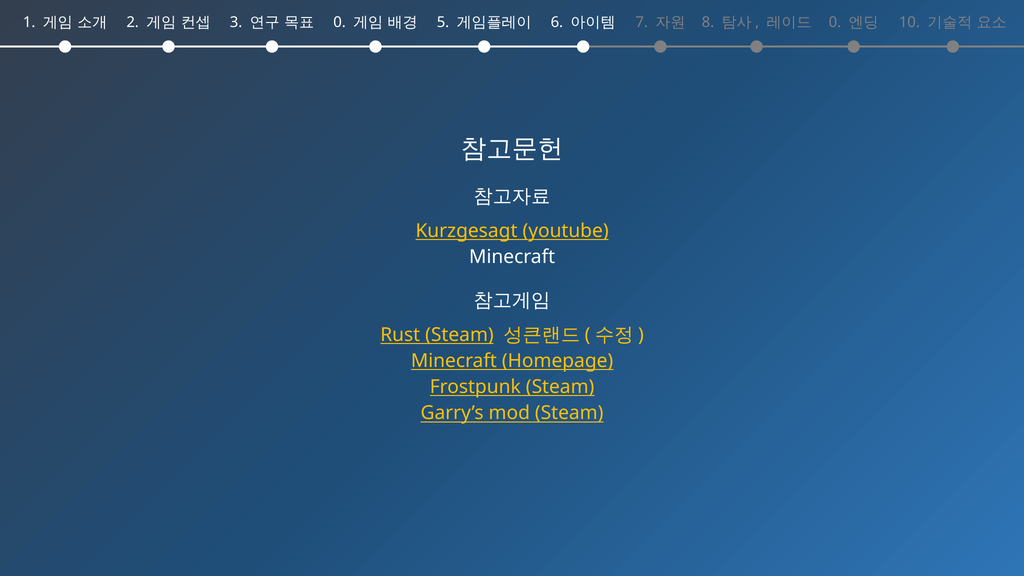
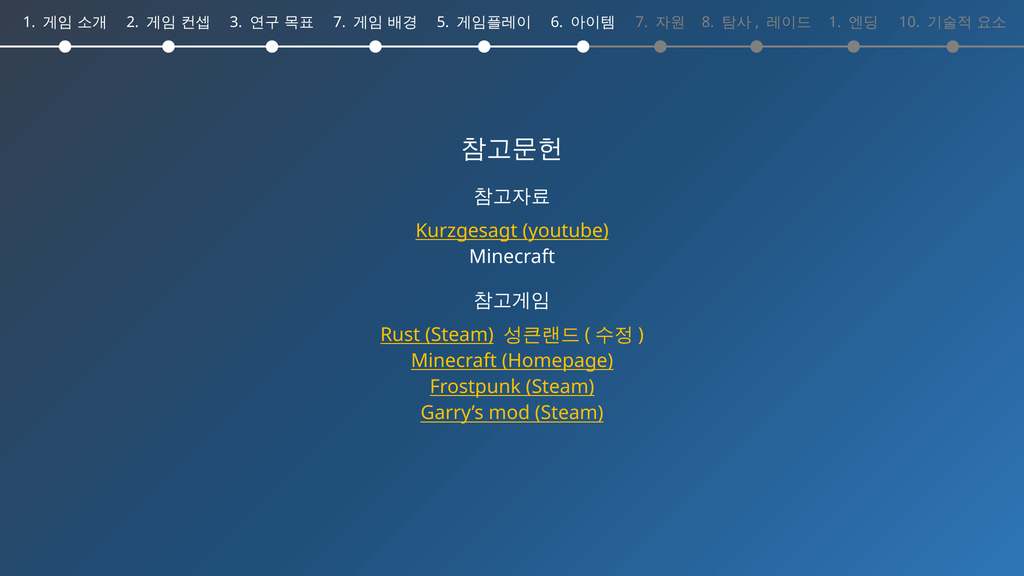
0 at (340, 22): 0 -> 7
0 at (835, 22): 0 -> 1
